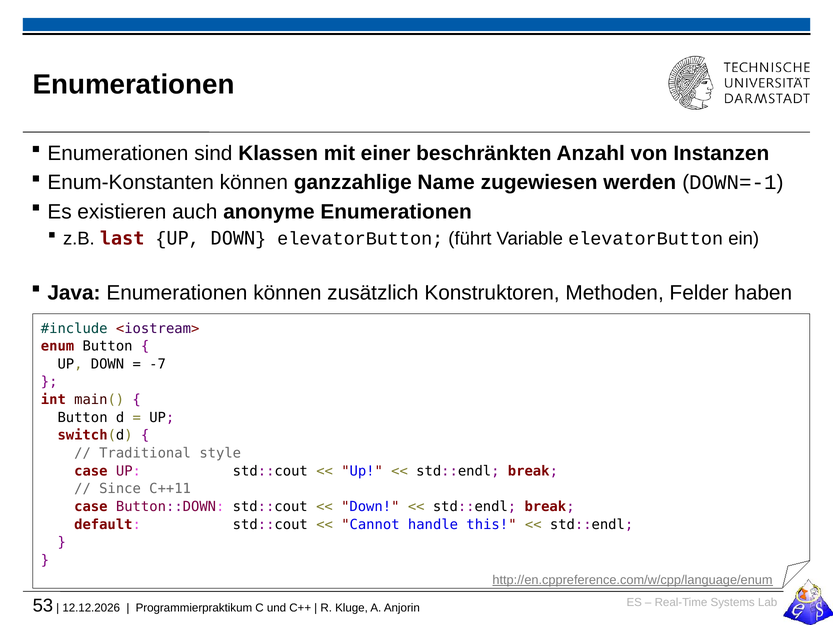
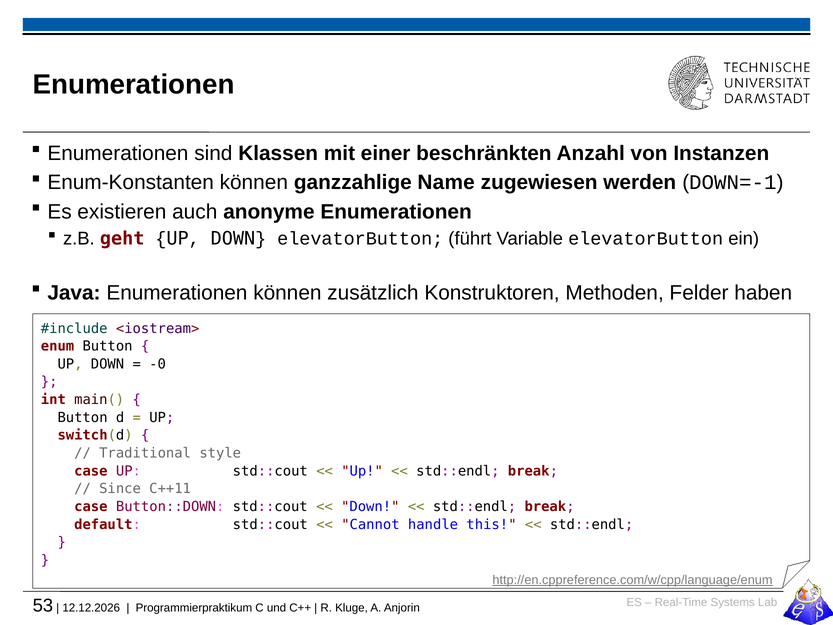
last: last -> geht
-7: -7 -> -0
